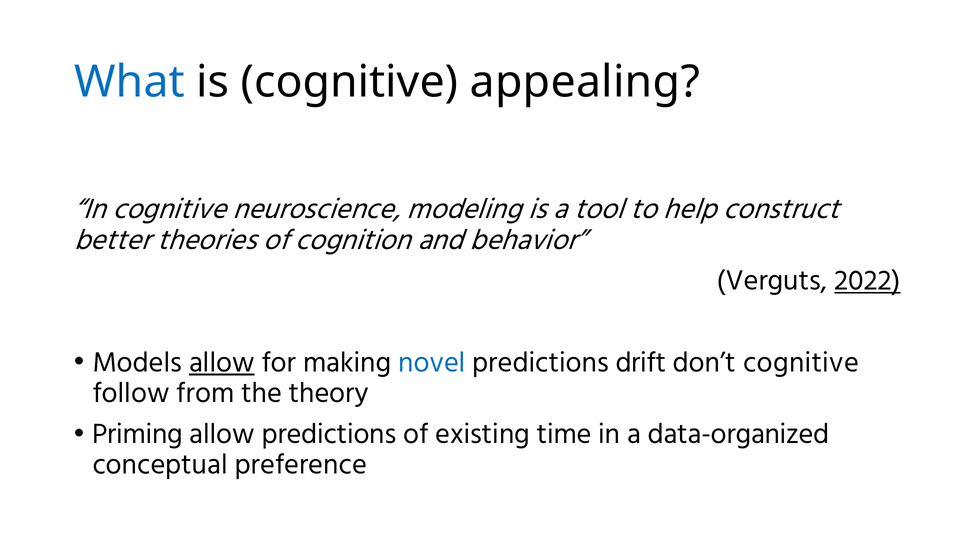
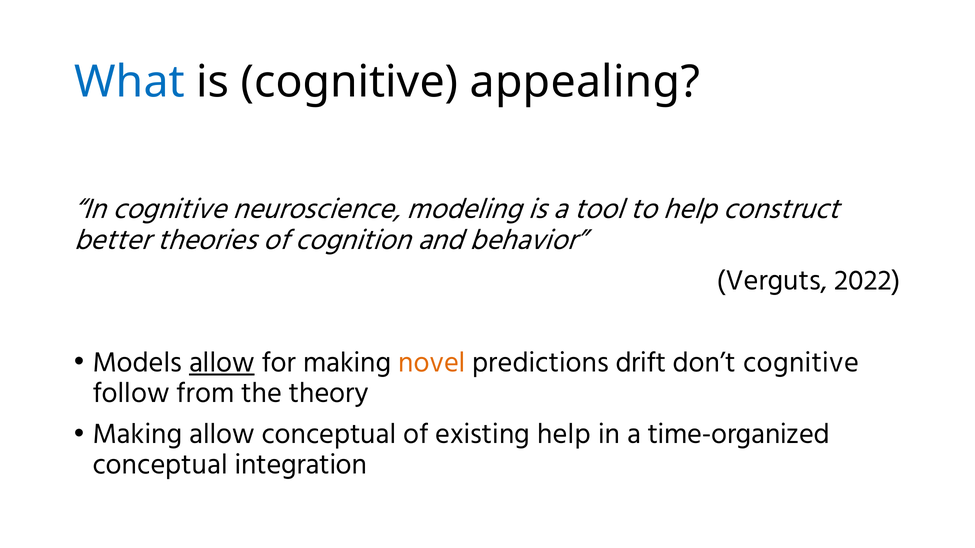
2022 underline: present -> none
novel colour: blue -> orange
Priming at (137, 434): Priming -> Making
allow predictions: predictions -> conceptual
existing time: time -> help
data-organized: data-organized -> time-organized
preference: preference -> integration
